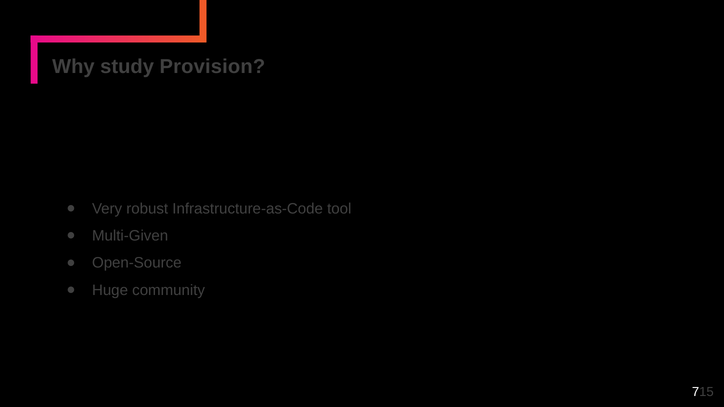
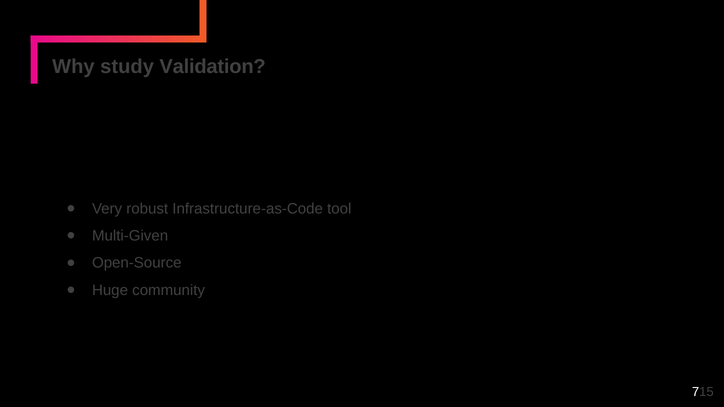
Provision: Provision -> Validation
